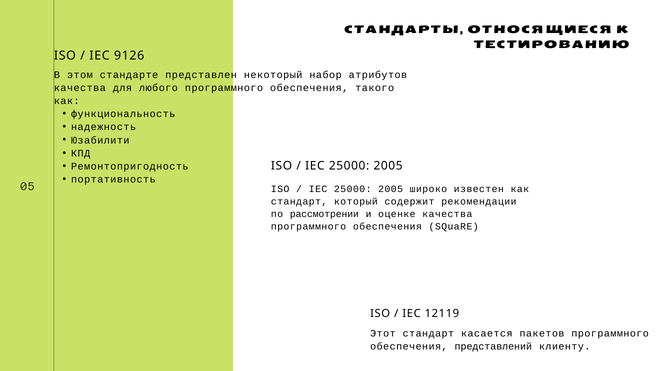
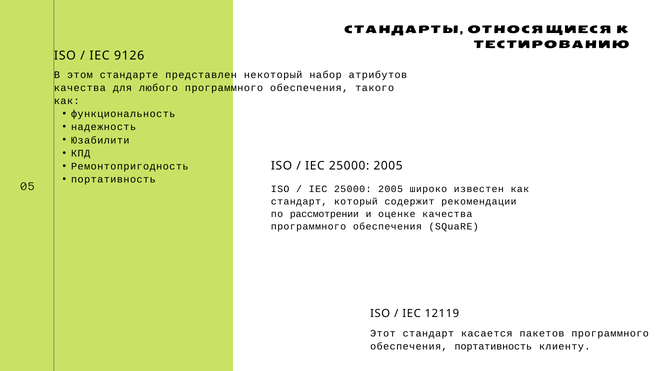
обеспечения представлений: представлений -> портативность
